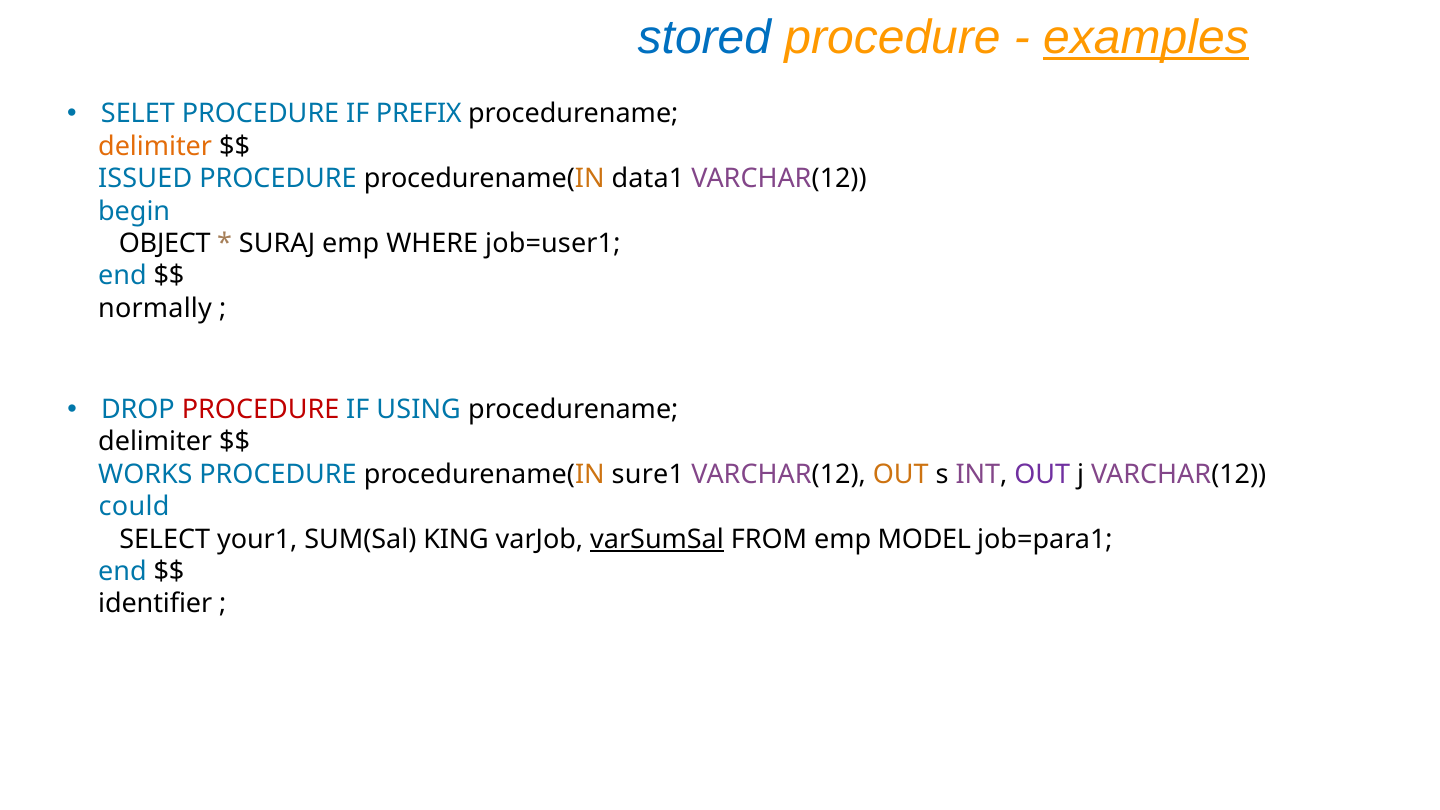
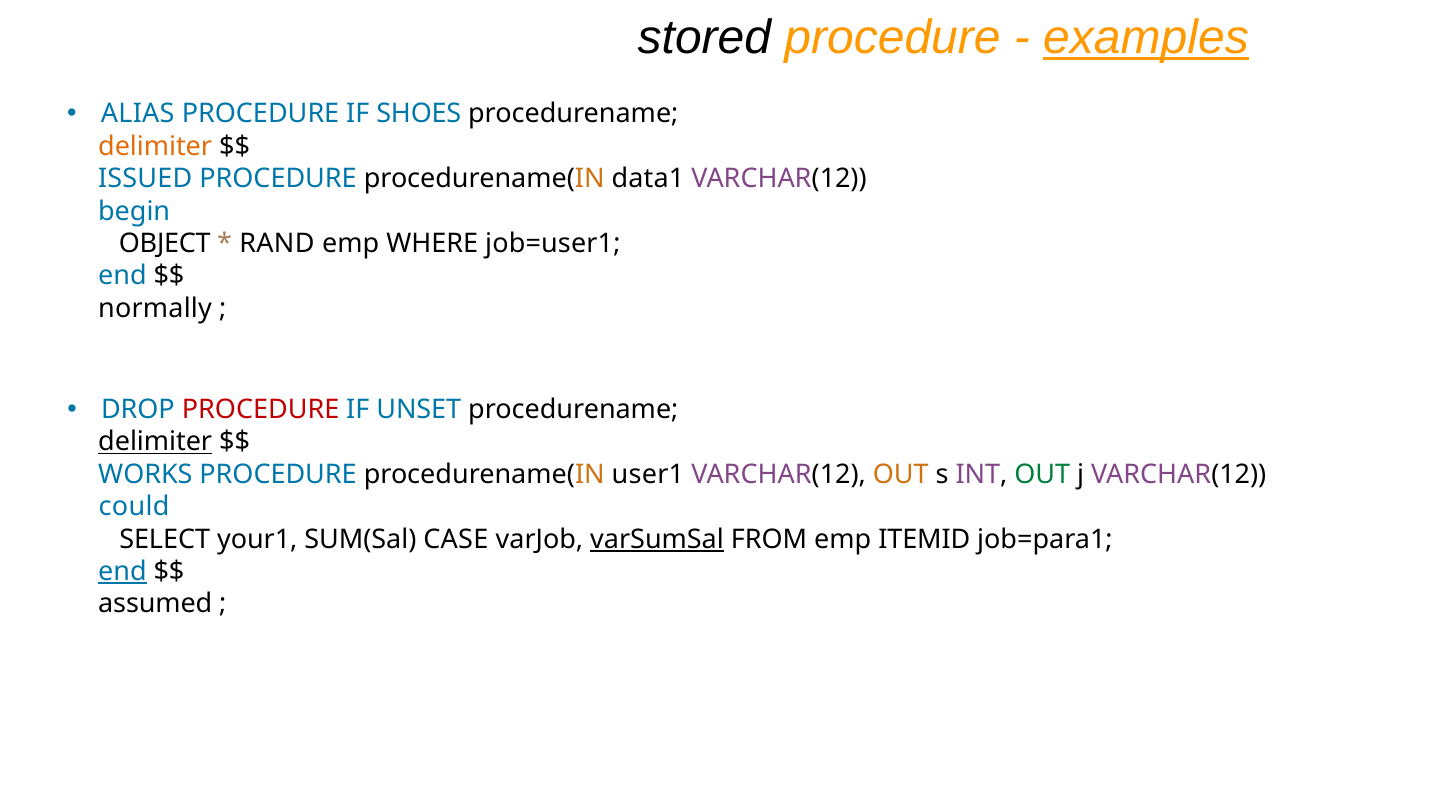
stored colour: blue -> black
SELET: SELET -> ALIAS
PREFIX: PREFIX -> SHOES
SURAJ: SURAJ -> RAND
USING: USING -> UNSET
delimiter at (155, 442) underline: none -> present
sure1: sure1 -> user1
OUT at (1042, 474) colour: purple -> green
KING: KING -> CASE
MODEL: MODEL -> ITEMID
end at (122, 572) underline: none -> present
identifier: identifier -> assumed
